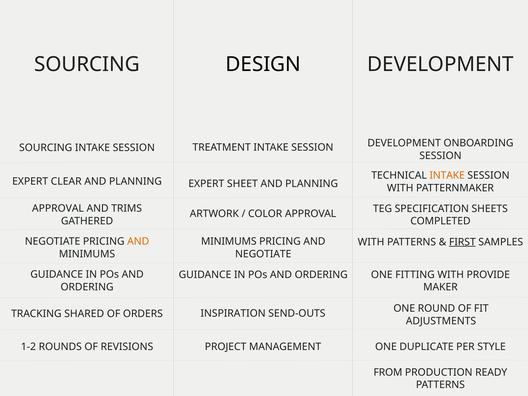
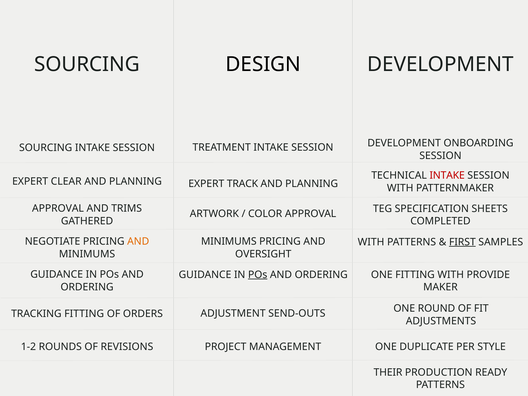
INTAKE at (447, 176) colour: orange -> red
SHEET: SHEET -> TRACK
NEGOTIATE at (263, 254): NEGOTIATE -> OVERSIGHT
POs at (258, 275) underline: none -> present
INSPIRATION: INSPIRATION -> ADJUSTMENT
TRACKING SHARED: SHARED -> FITTING
FROM: FROM -> THEIR
